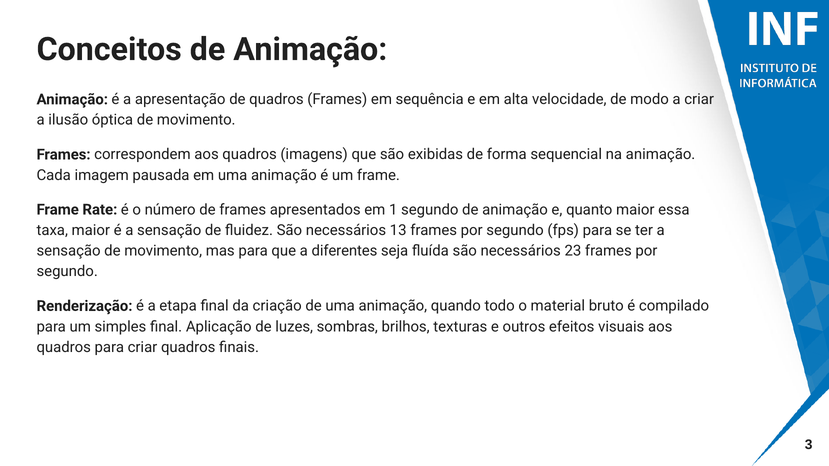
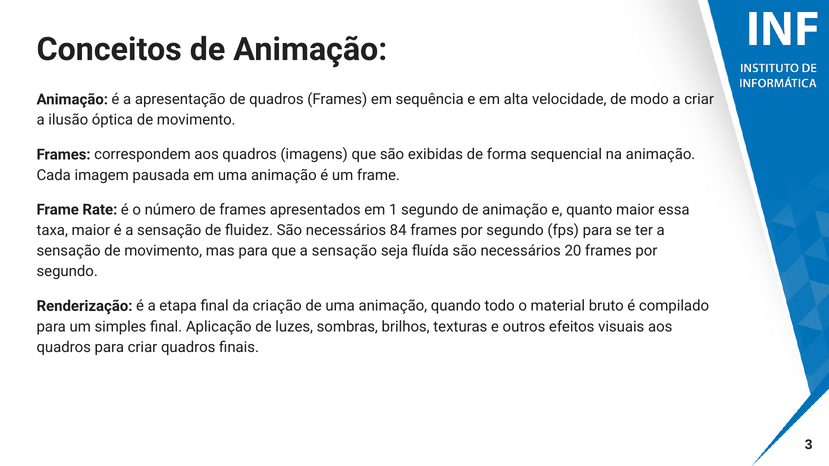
13: 13 -> 84
que a diferentes: diferentes -> sensação
23: 23 -> 20
